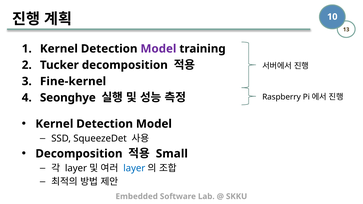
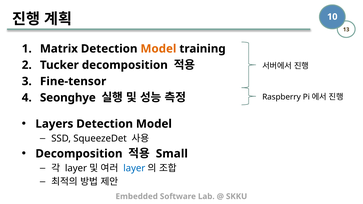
Kernel at (59, 49): Kernel -> Matrix
Model at (158, 49) colour: purple -> orange
Fine-kernel: Fine-kernel -> Fine-tensor
Kernel at (54, 124): Kernel -> Layers
